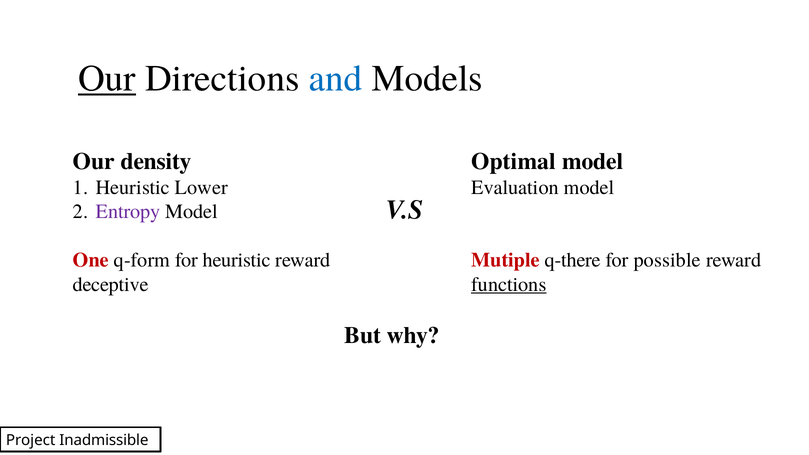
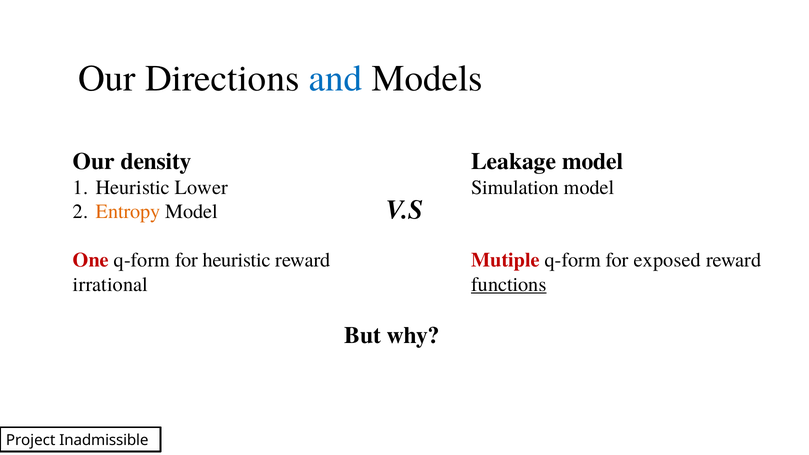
Our at (107, 79) underline: present -> none
Optimal: Optimal -> Leakage
Evaluation: Evaluation -> Simulation
Entropy colour: purple -> orange
Mutiple q-there: q-there -> q-form
possible: possible -> exposed
deceptive: deceptive -> irrational
